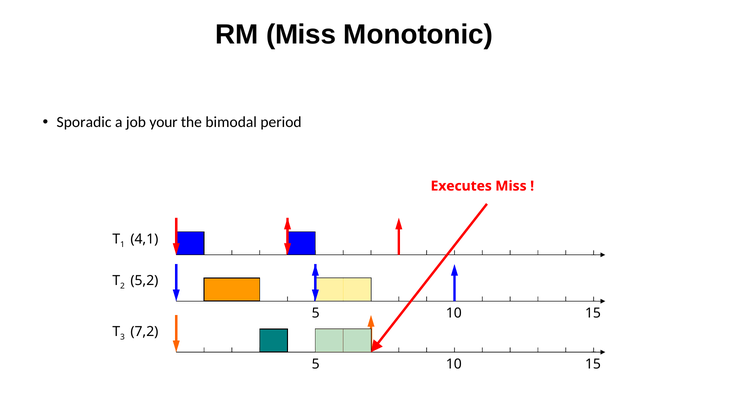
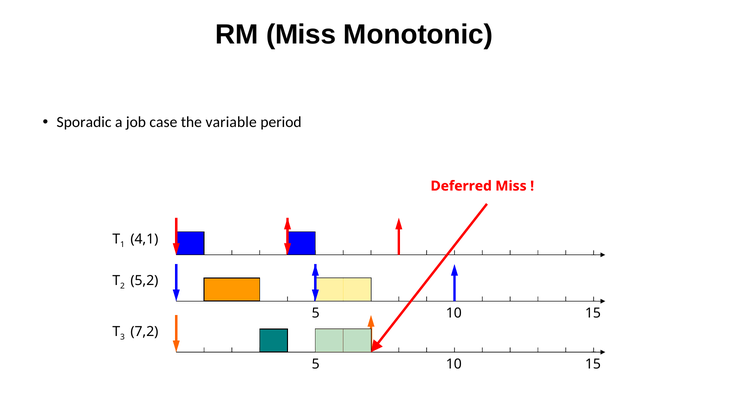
your: your -> case
bimodal: bimodal -> variable
Executes: Executes -> Deferred
